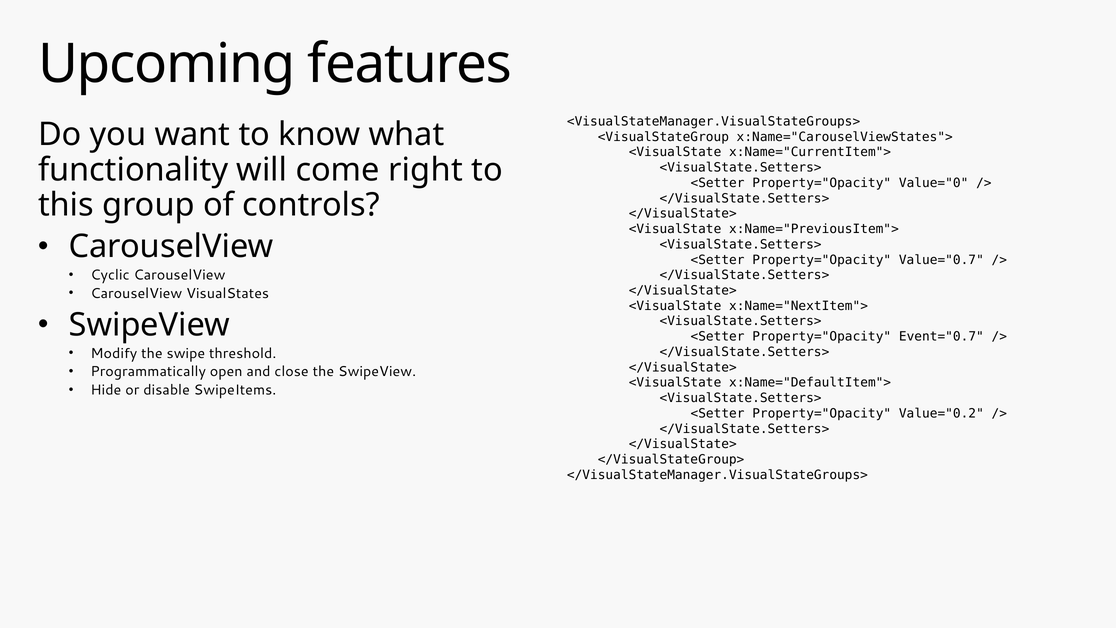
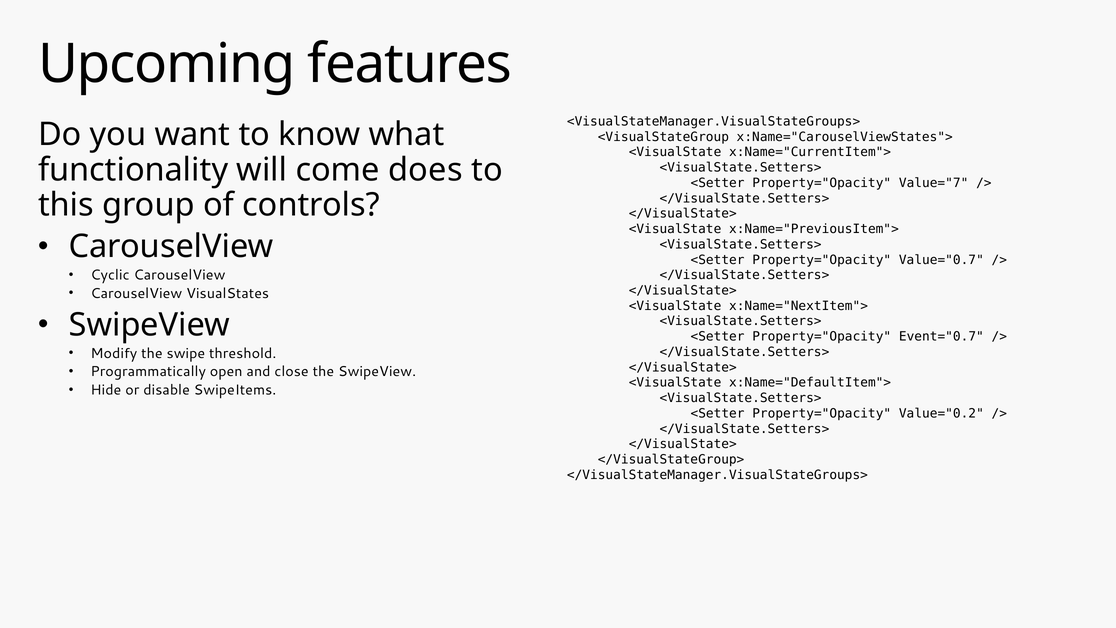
right: right -> does
Value="0: Value="0 -> Value="7
